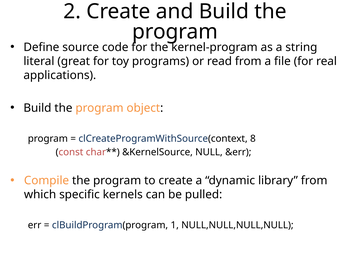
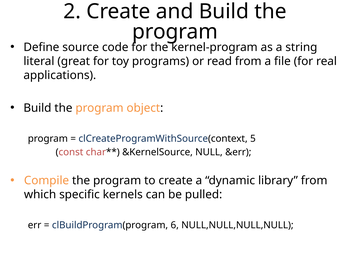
8: 8 -> 5
1: 1 -> 6
